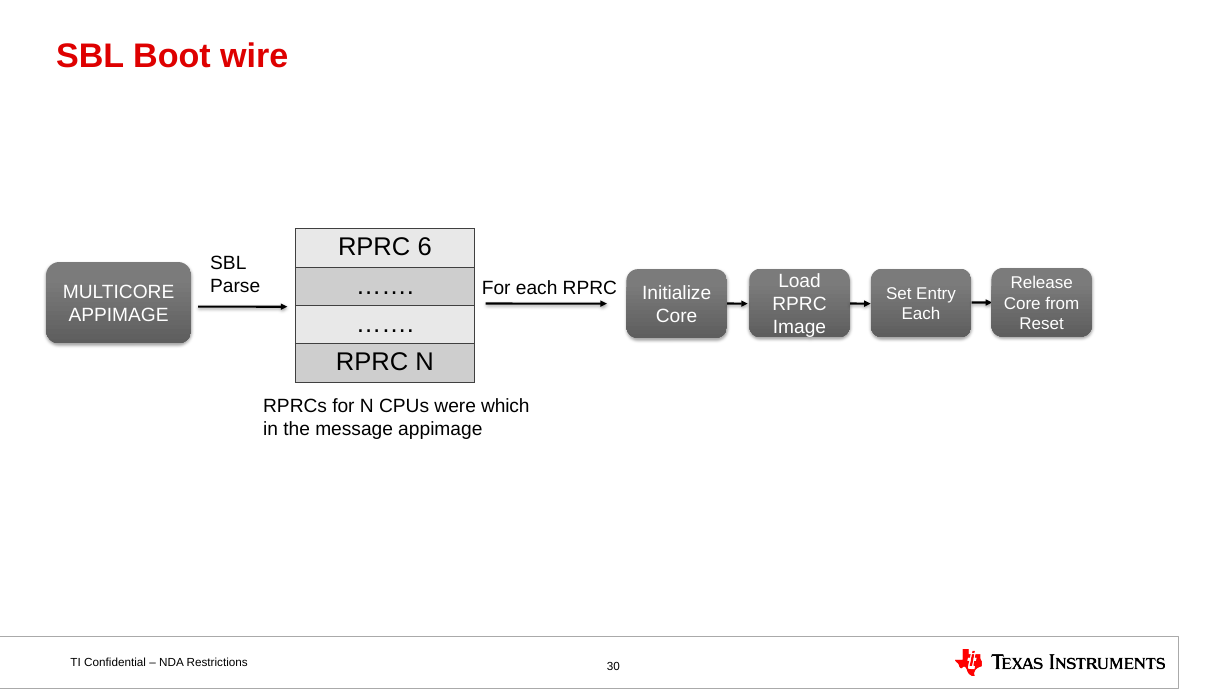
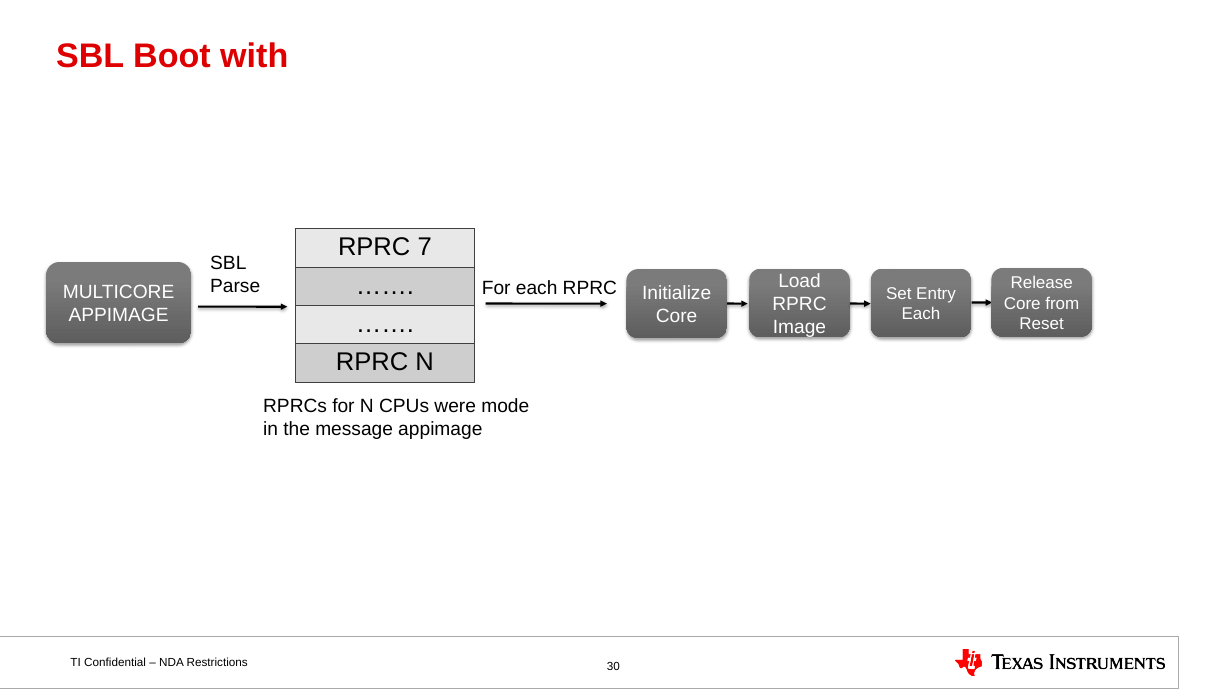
wire: wire -> with
6: 6 -> 7
which: which -> mode
